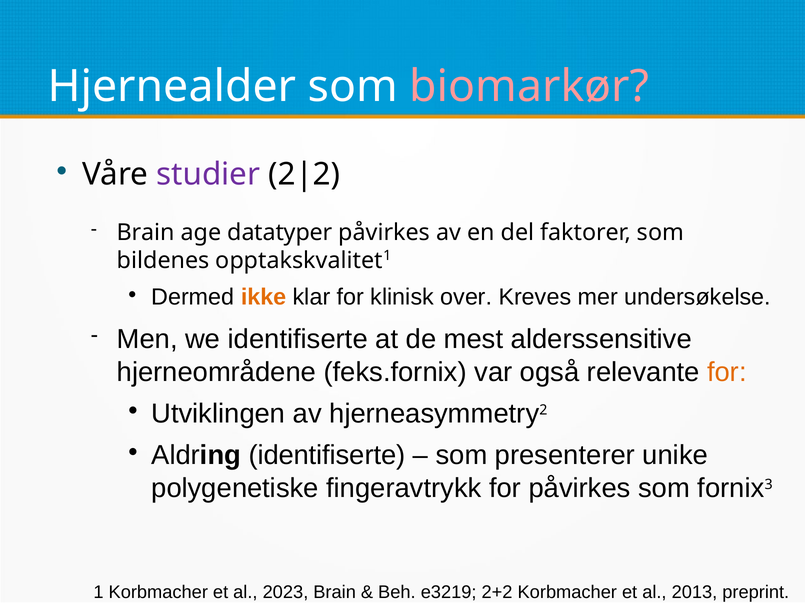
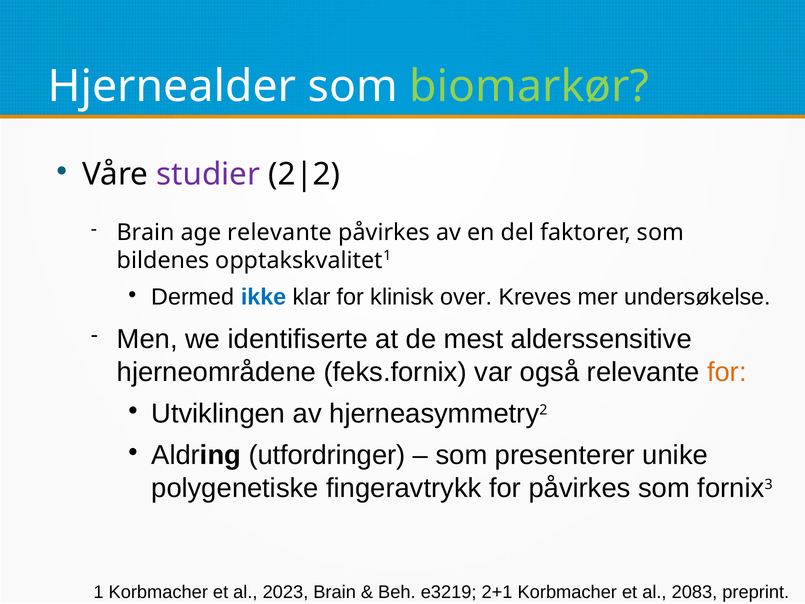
biomarkør colour: pink -> light green
age datatyper: datatyper -> relevante
ikke colour: orange -> blue
Aldring identifiserte: identifiserte -> utfordringer
2+2: 2+2 -> 2+1
2013: 2013 -> 2083
